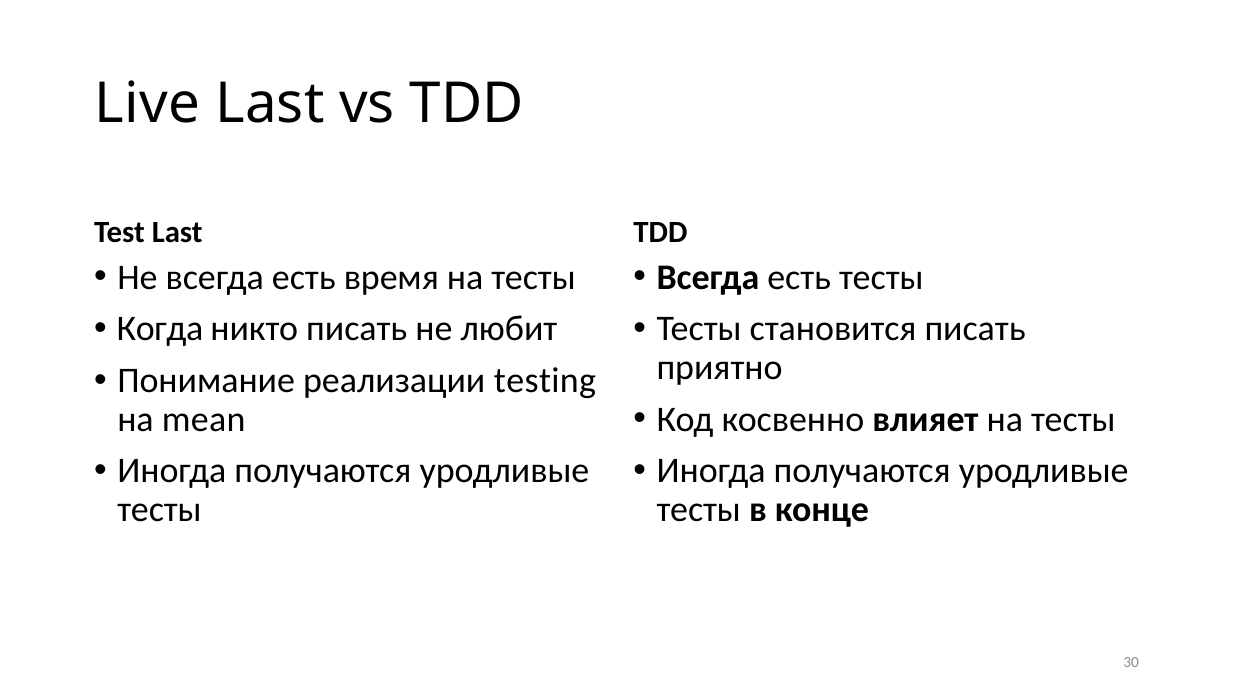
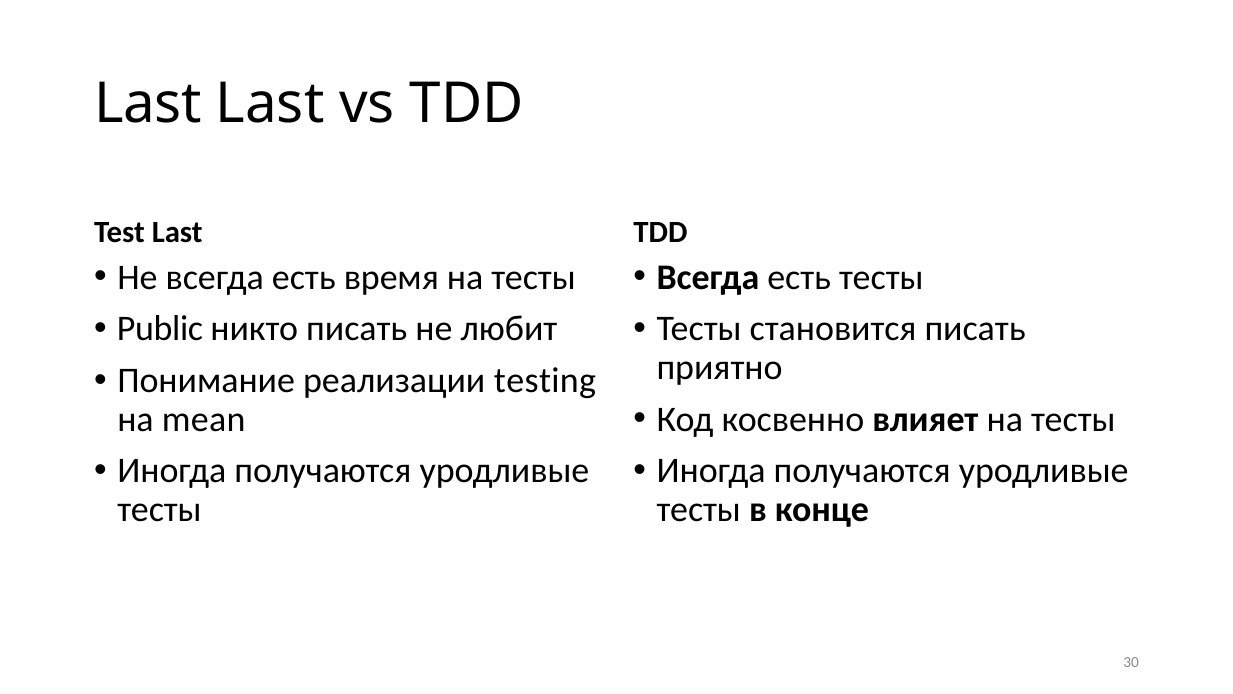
Live at (147, 104): Live -> Last
Когда: Когда -> Public
